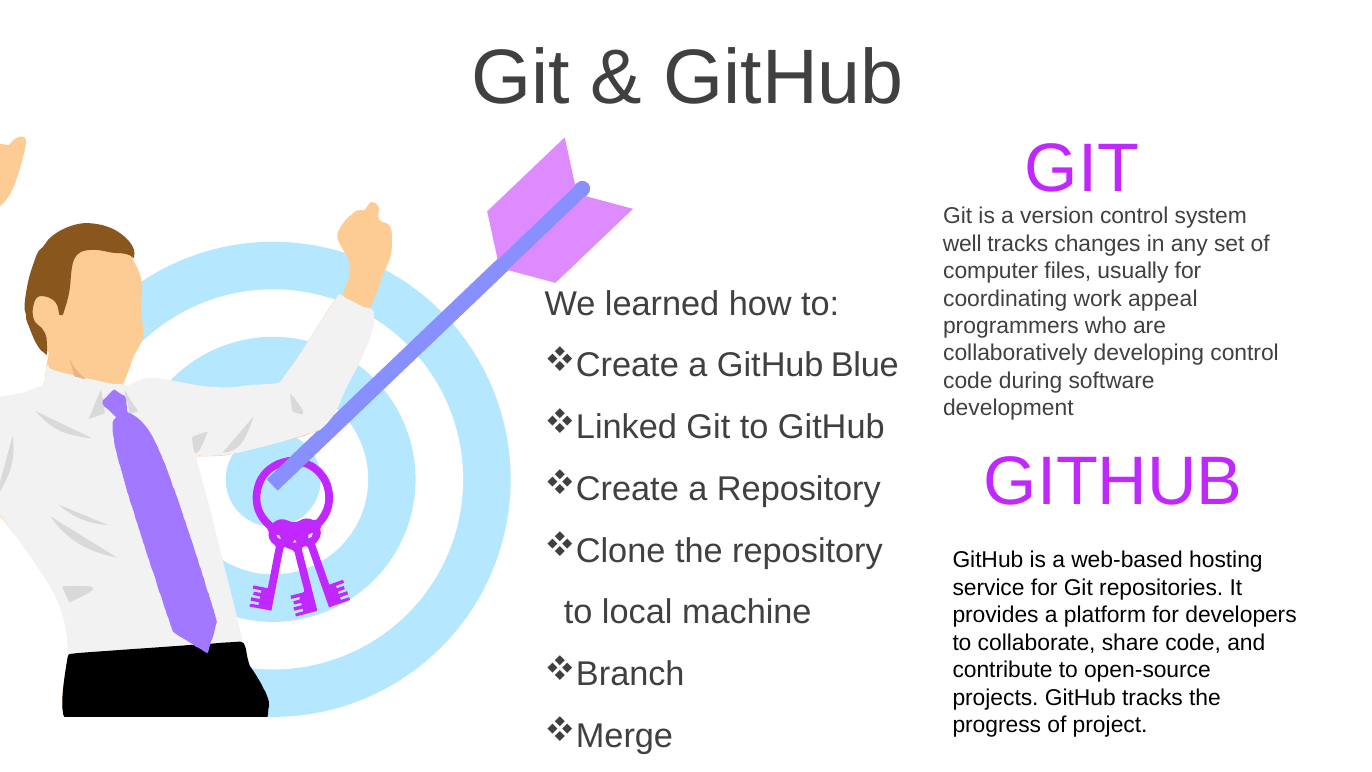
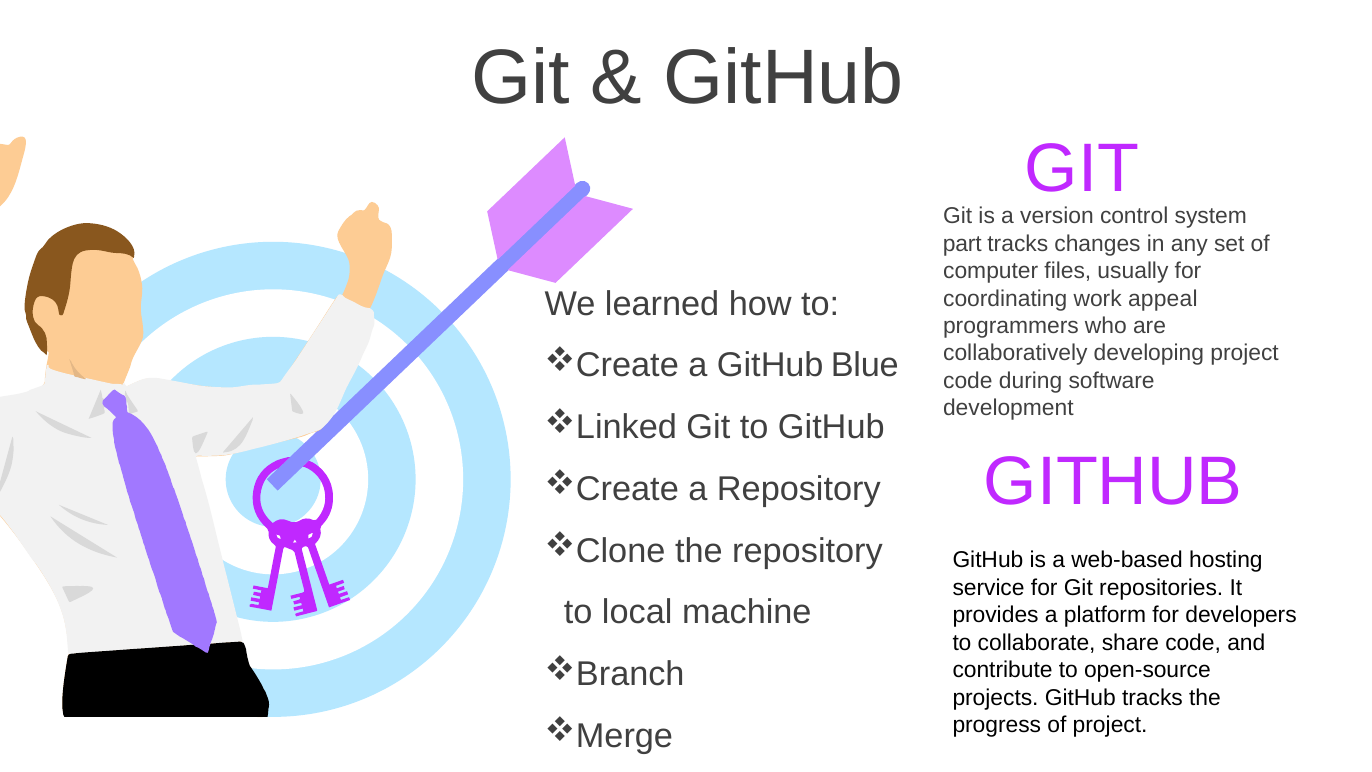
well: well -> part
developing control: control -> project
